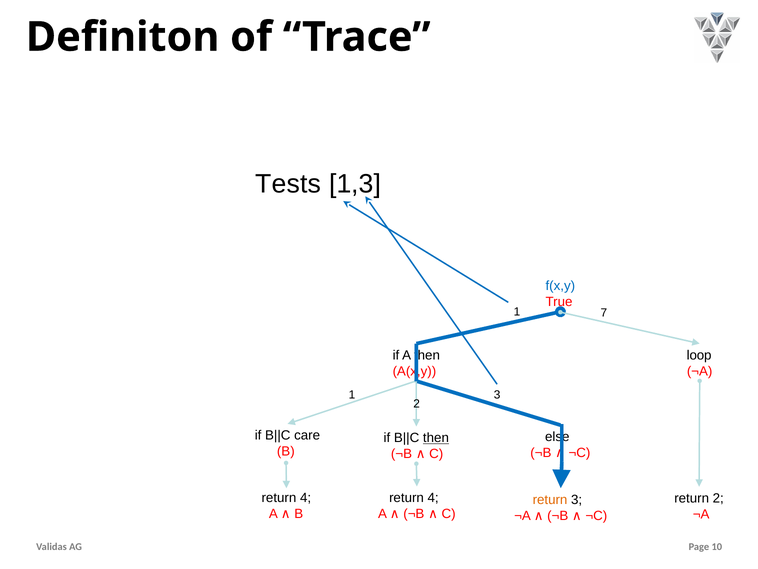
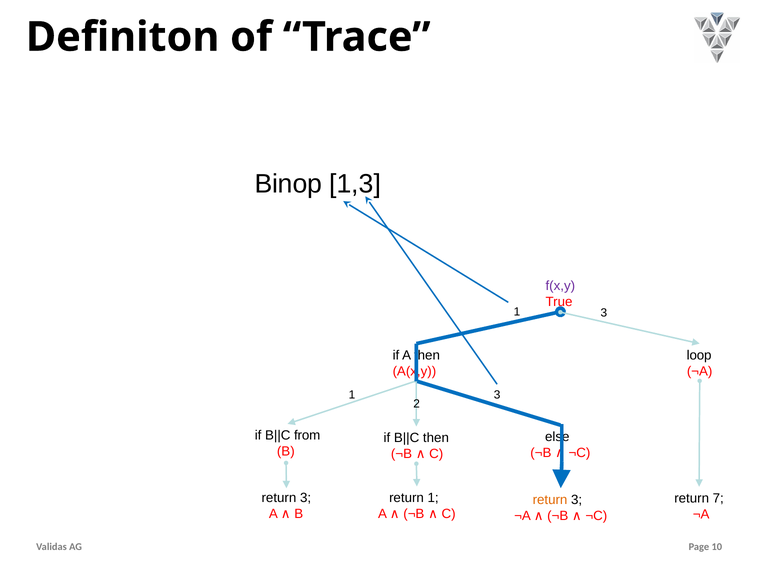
Tests: Tests -> Binop
f(x,y colour: blue -> purple
1 7: 7 -> 3
care: care -> from
then at (436, 438) underline: present -> none
4 at (306, 498): 4 -> 3
4 at (433, 498): 4 -> 1
return 2: 2 -> 7
